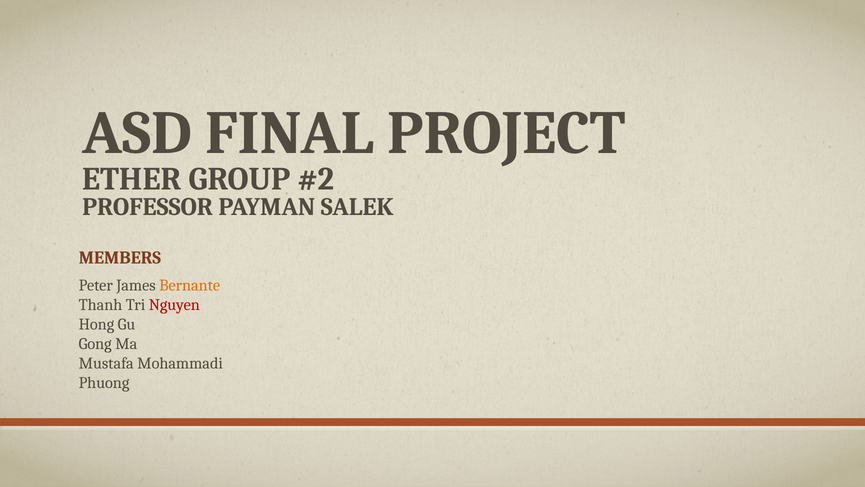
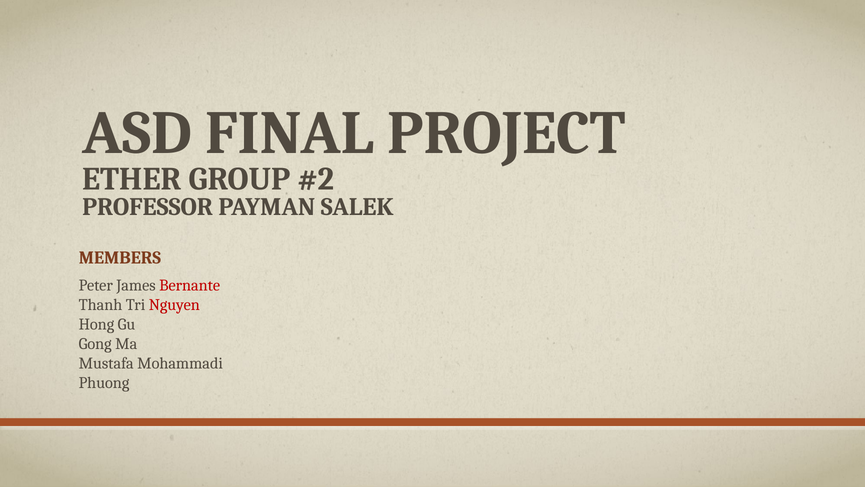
Bernante colour: orange -> red
